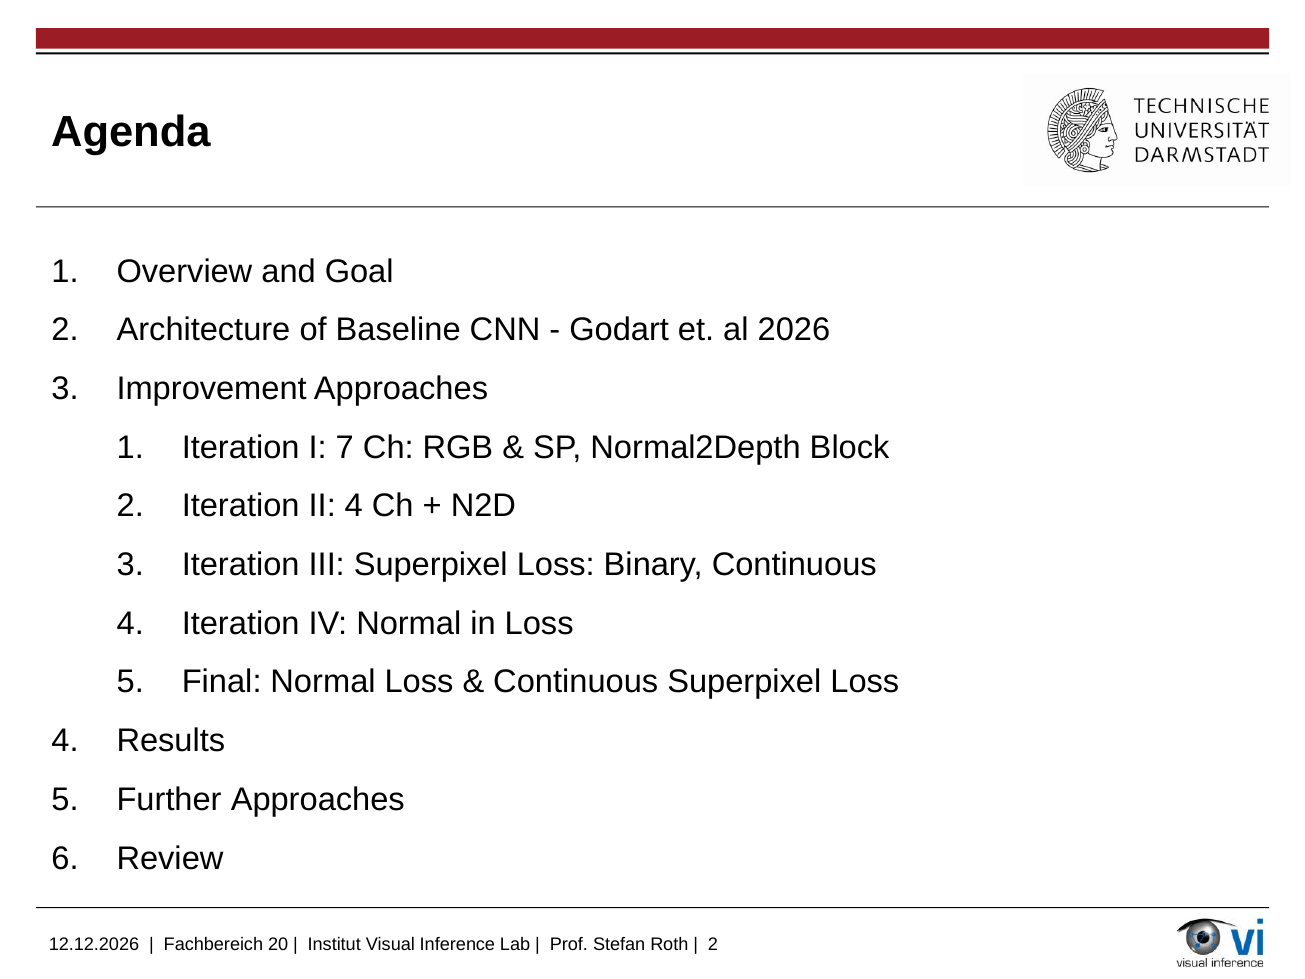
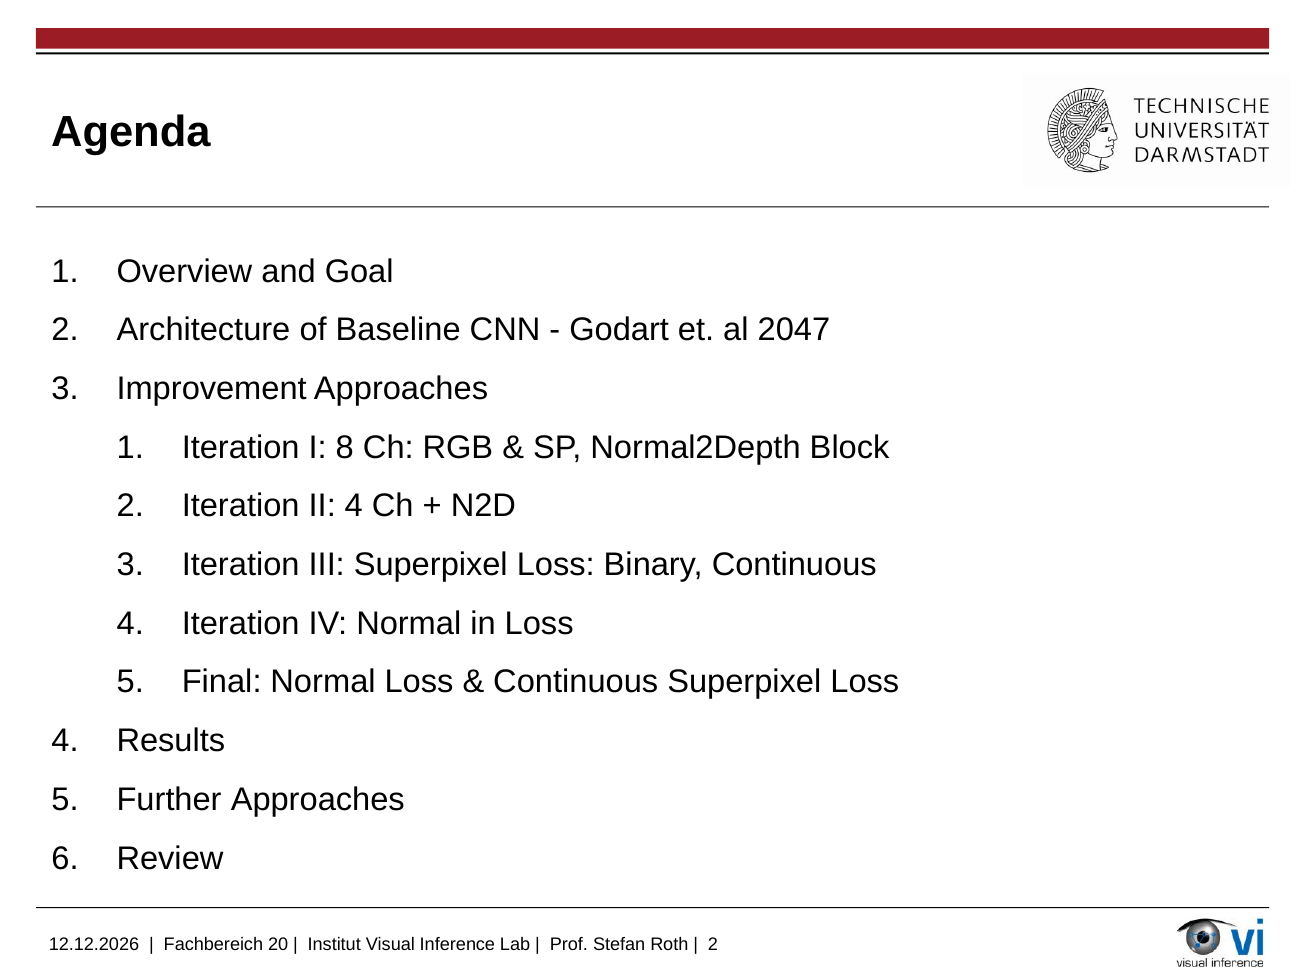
2026: 2026 -> 2047
7: 7 -> 8
